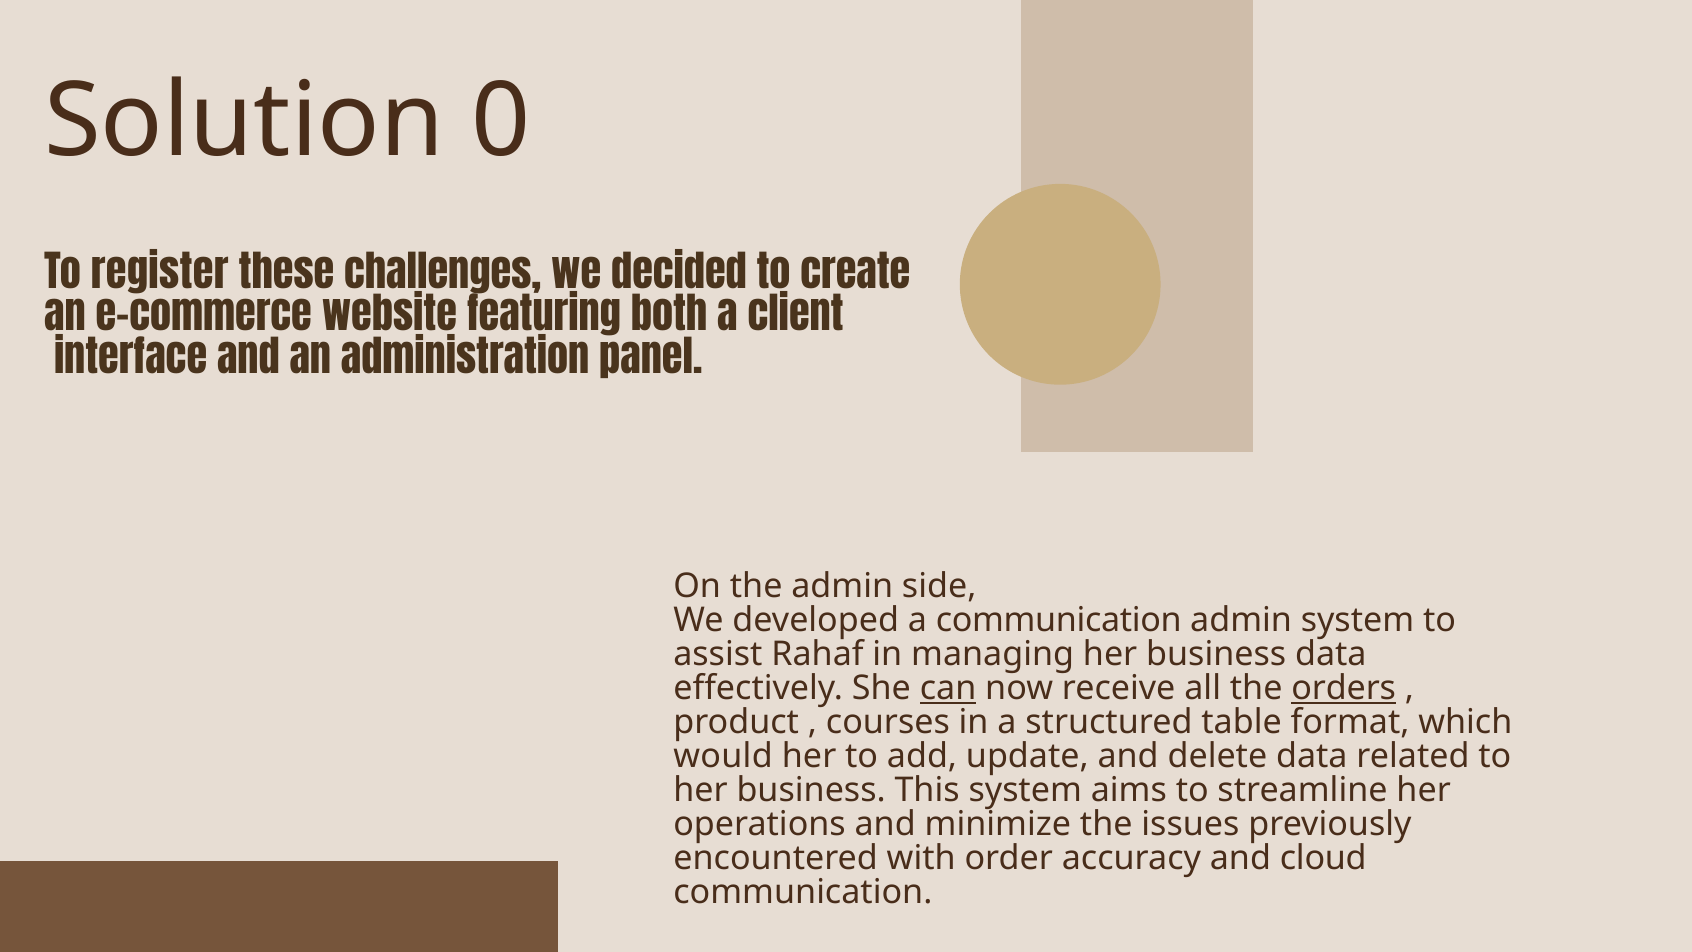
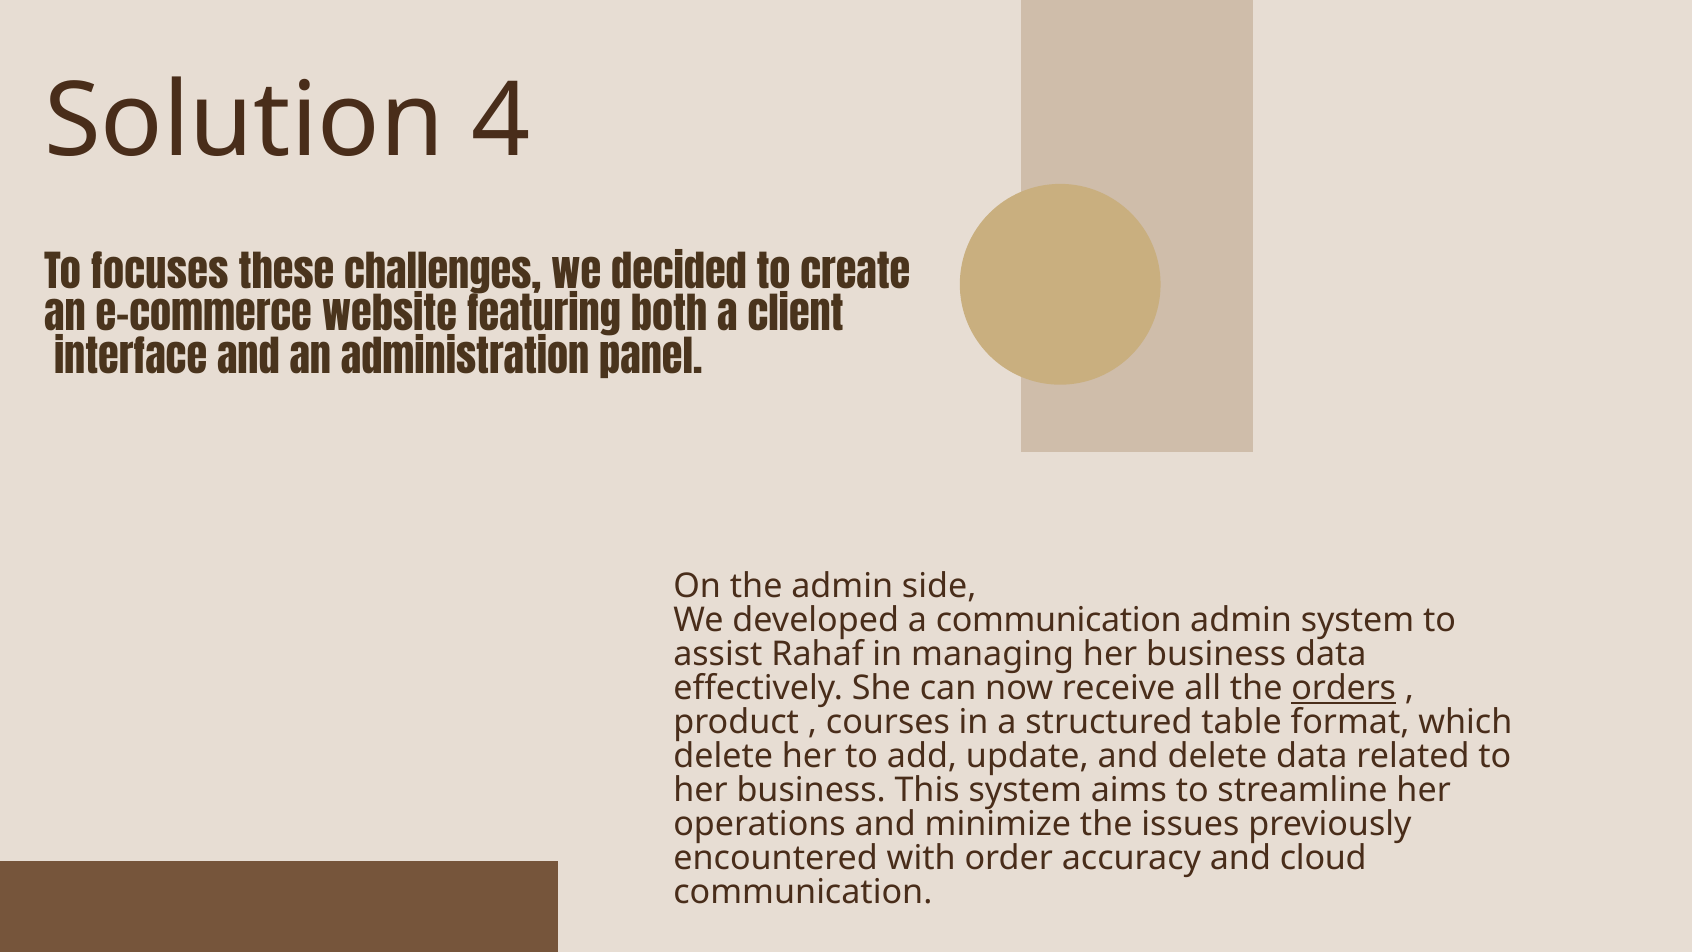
0: 0 -> 4
register: register -> focuses
can underline: present -> none
would at (723, 756): would -> delete
